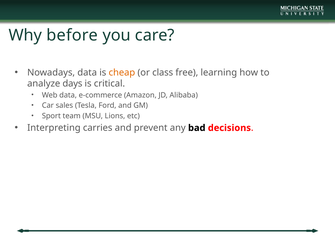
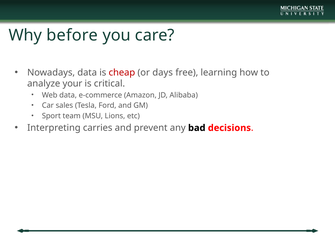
cheap colour: orange -> red
class: class -> days
days: days -> your
